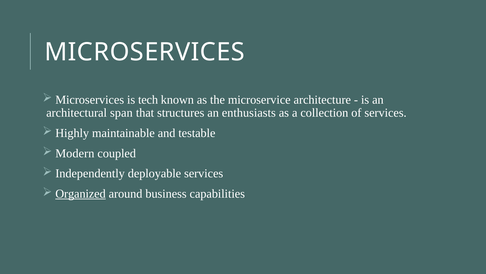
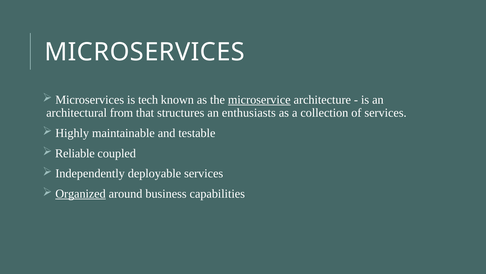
microservice underline: none -> present
span: span -> from
Modern: Modern -> Reliable
